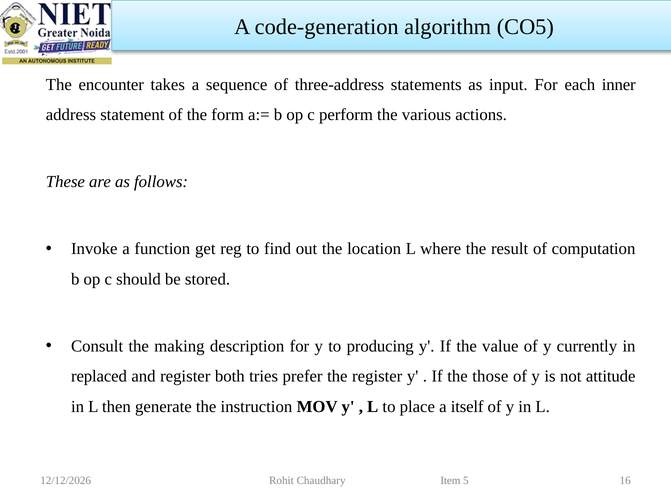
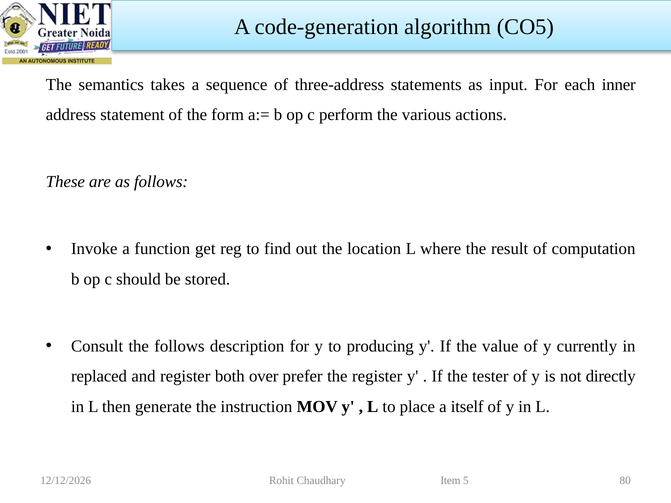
encounter: encounter -> semantics
the making: making -> follows
tries: tries -> over
those: those -> tester
attitude: attitude -> directly
16: 16 -> 80
